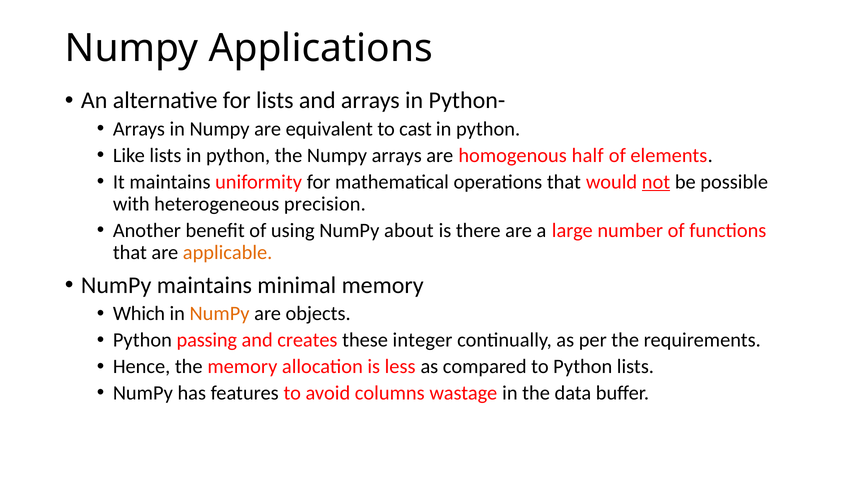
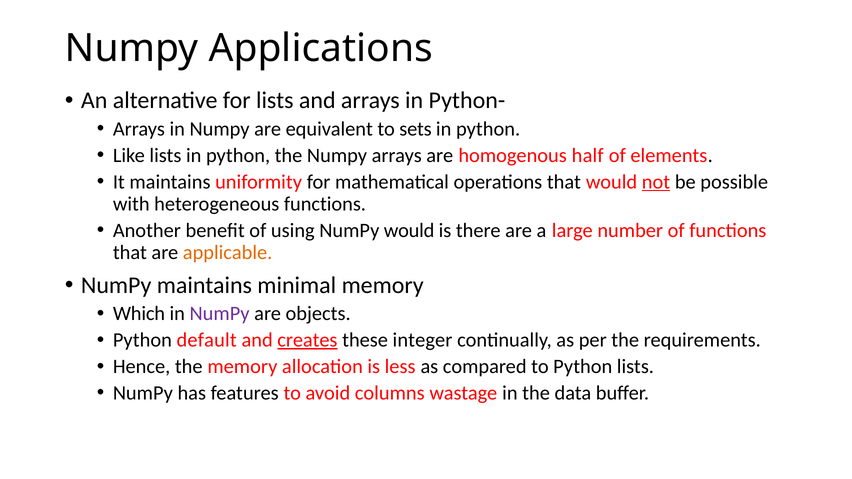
cast: cast -> sets
heterogeneous precision: precision -> functions
NumPy about: about -> would
NumPy at (220, 314) colour: orange -> purple
passing: passing -> default
creates underline: none -> present
